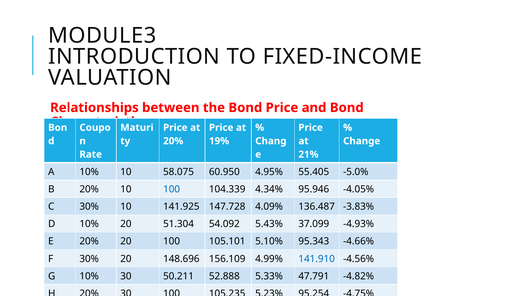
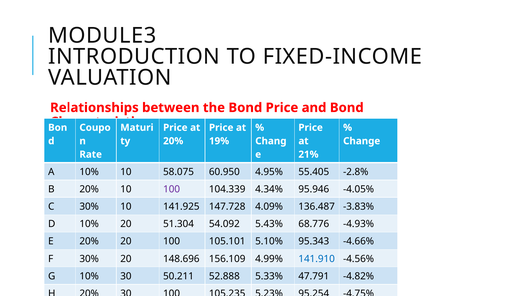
-5.0%: -5.0% -> -2.8%
100 at (172, 189) colour: blue -> purple
37.099: 37.099 -> 68.776
